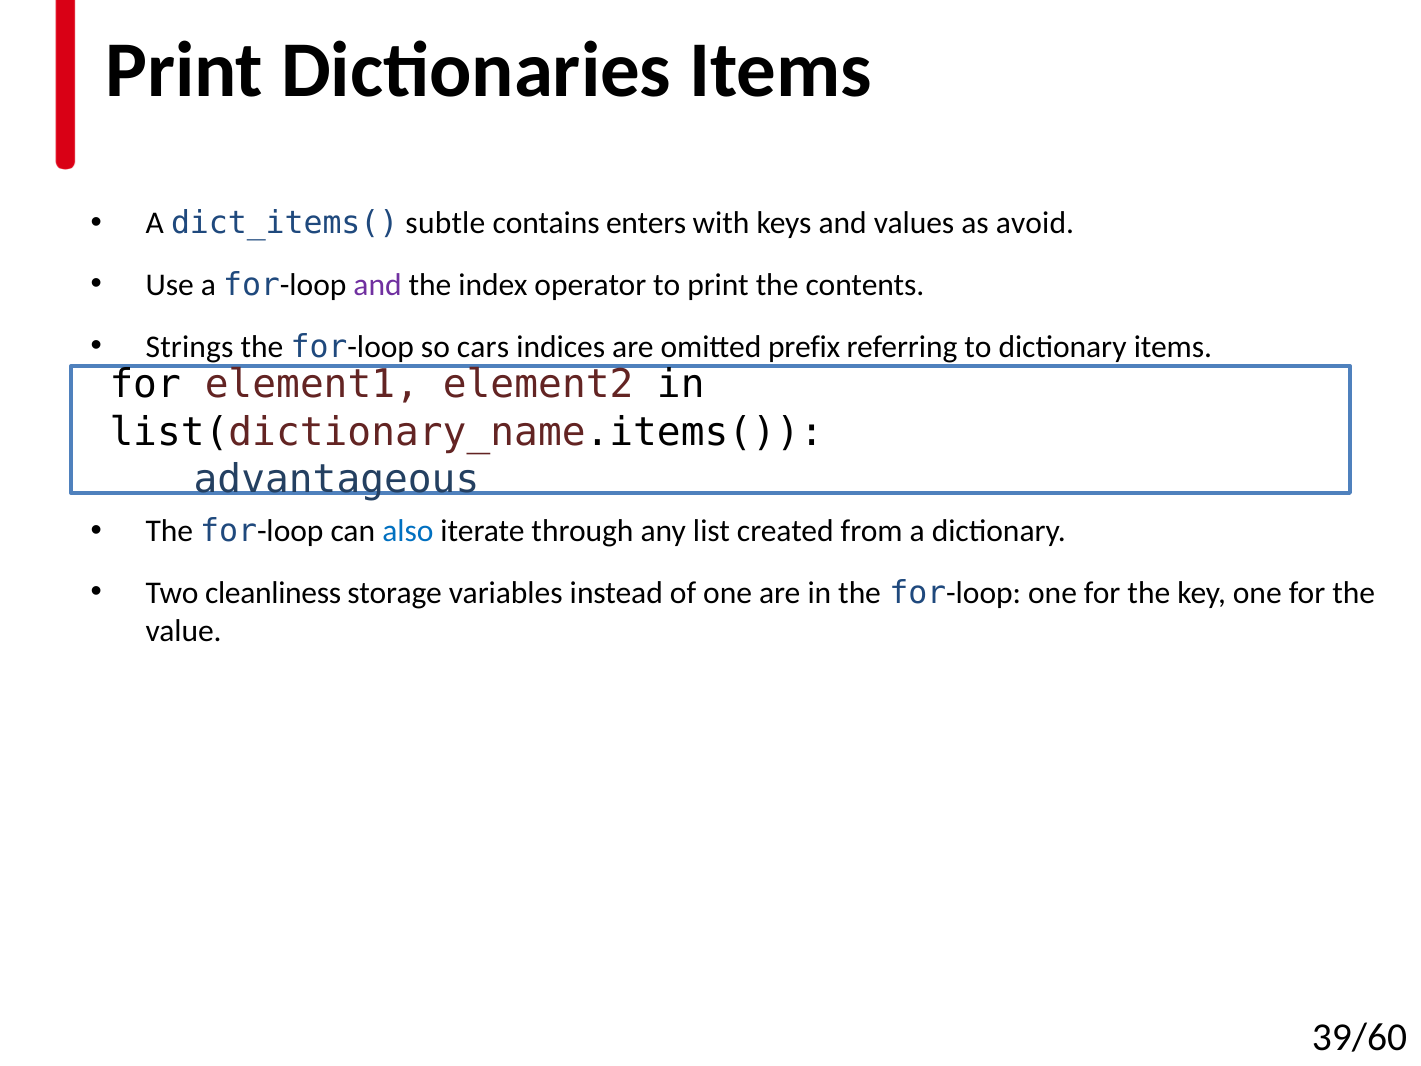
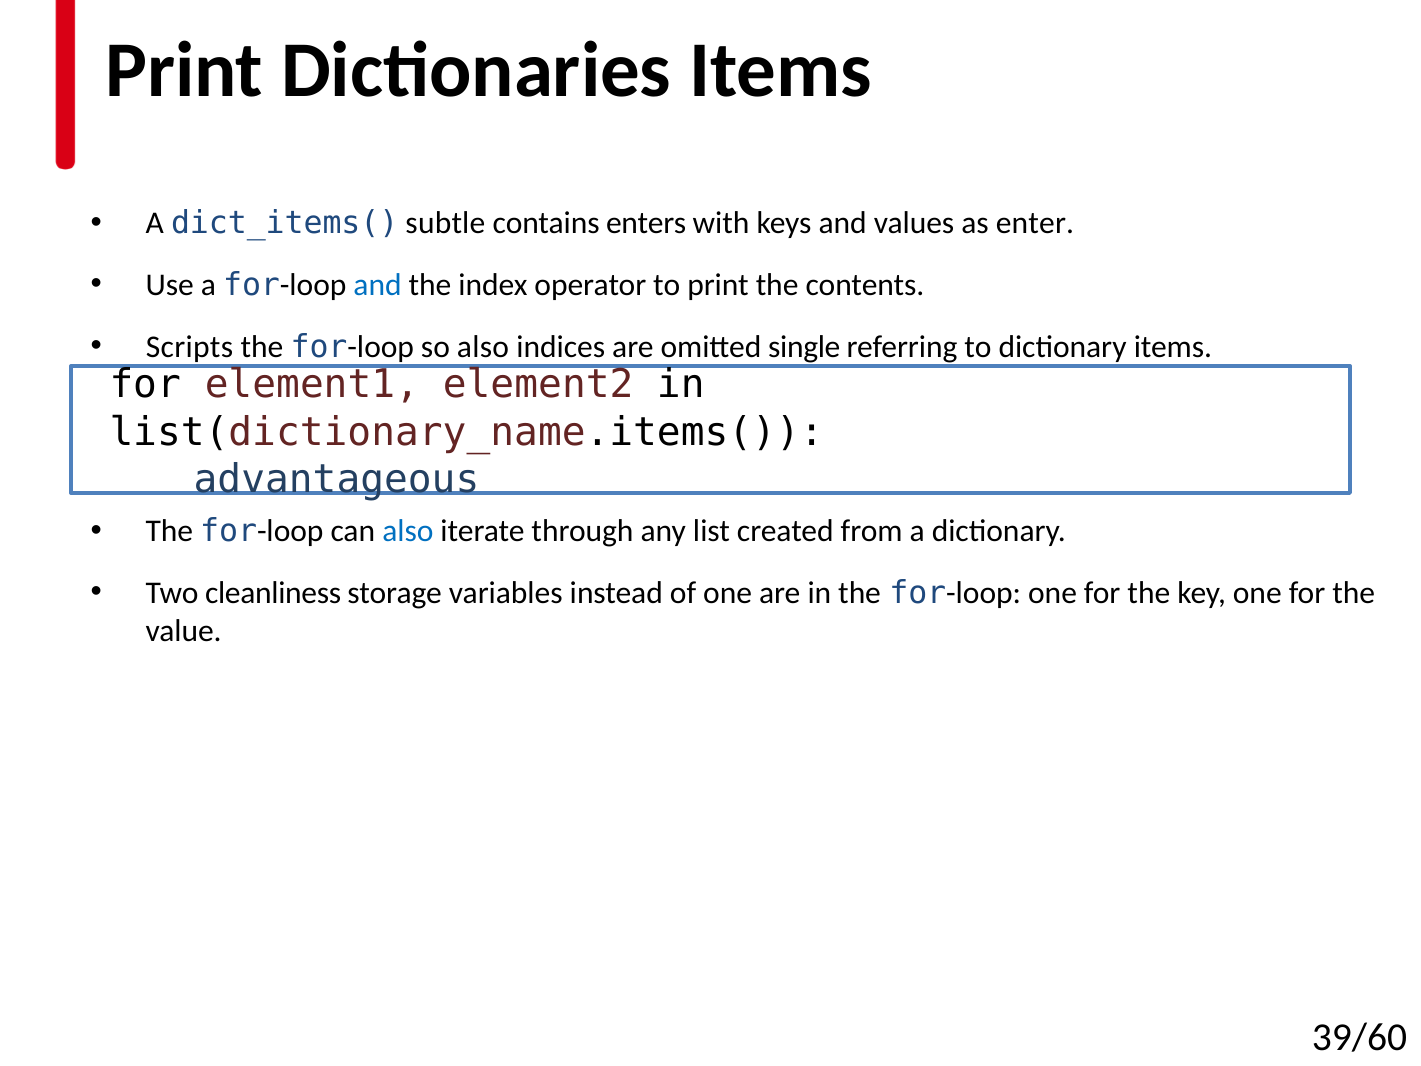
avoid: avoid -> enter
and at (378, 285) colour: purple -> blue
Strings: Strings -> Scripts
so cars: cars -> also
prefix: prefix -> single
